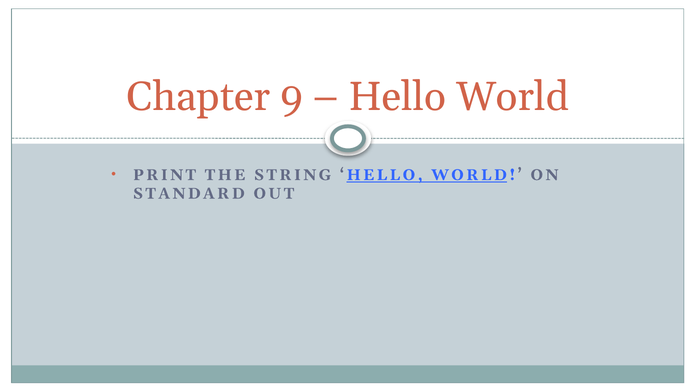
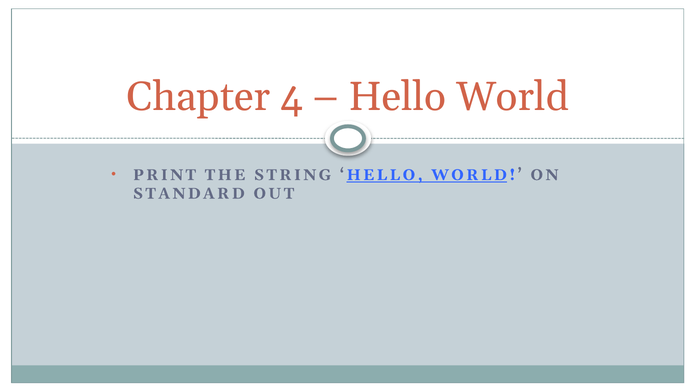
9: 9 -> 4
